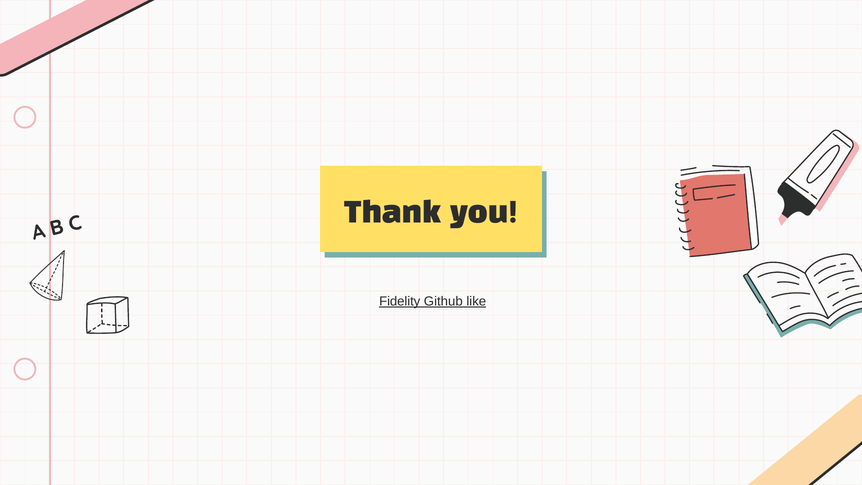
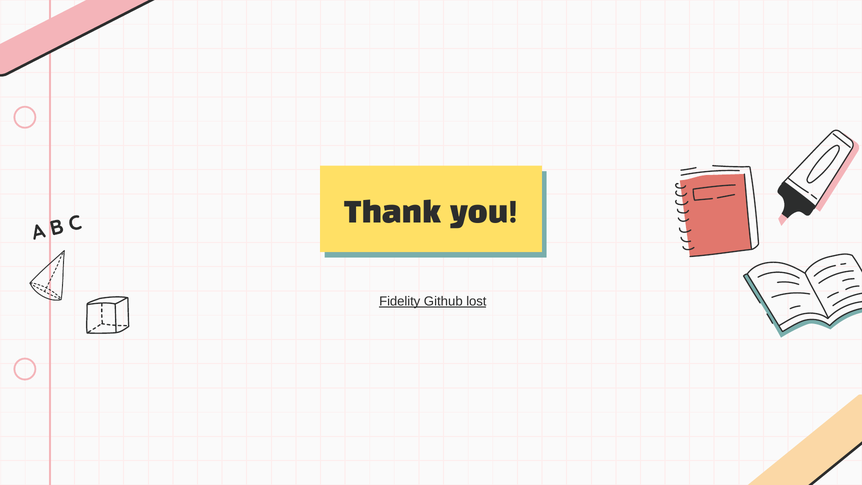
like: like -> lost
